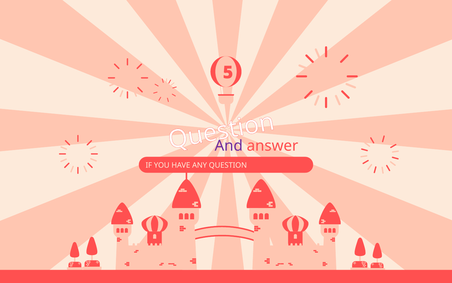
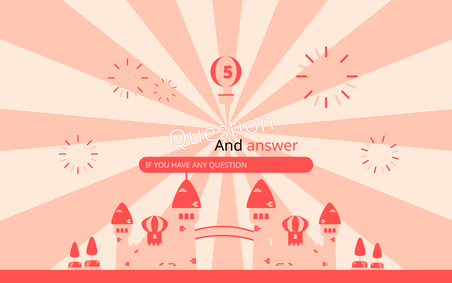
And colour: purple -> black
